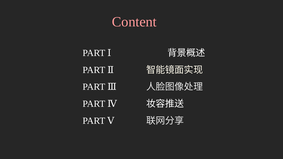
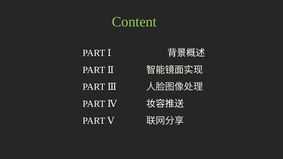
Content colour: pink -> light green
